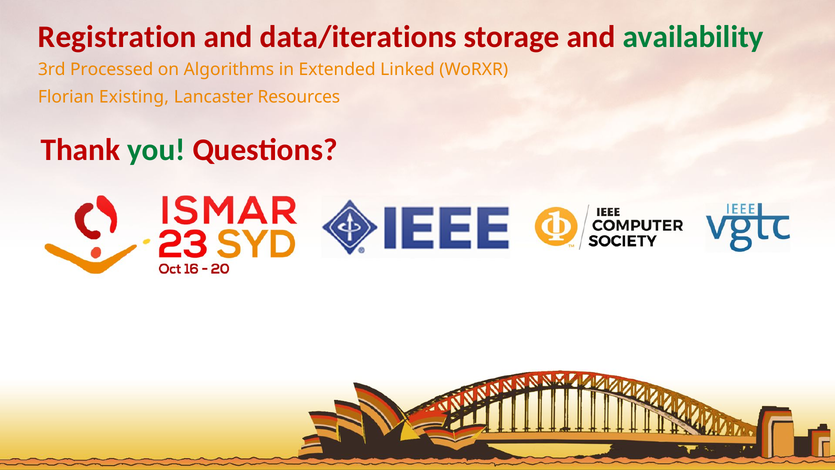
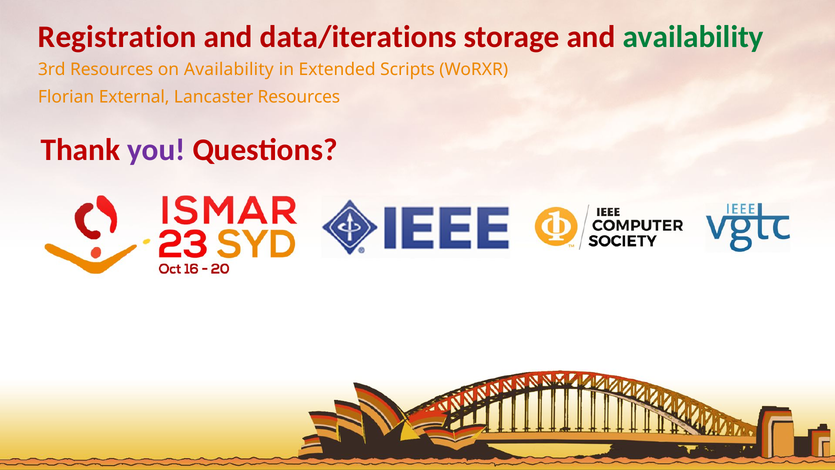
3rd Processed: Processed -> Resources
on Algorithms: Algorithms -> Availability
Linked: Linked -> Scripts
Existing: Existing -> External
you colour: green -> purple
